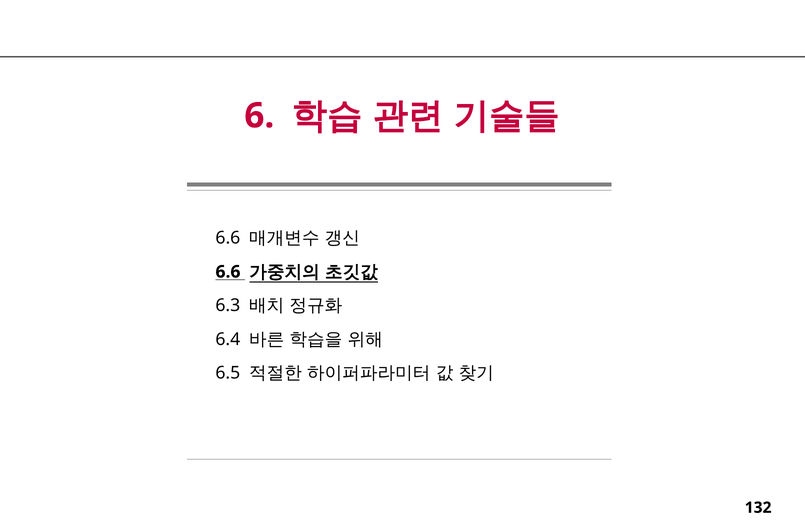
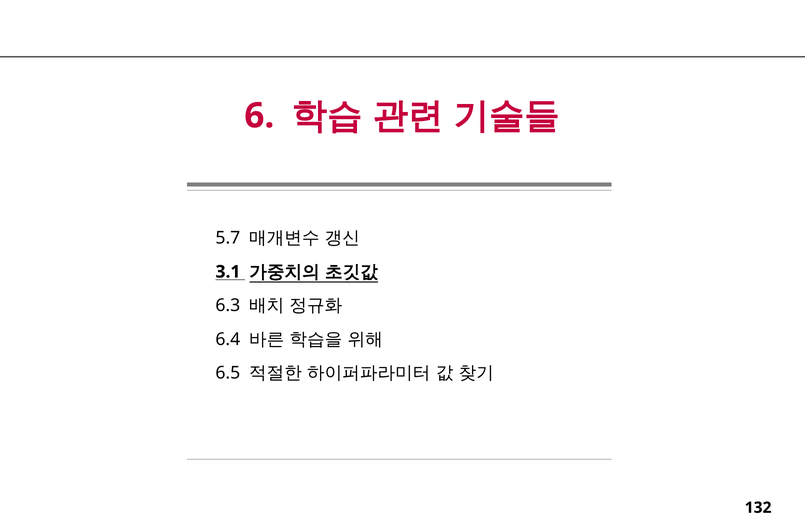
6.6 at (228, 238): 6.6 -> 5.7
6.6 at (228, 272): 6.6 -> 3.1
